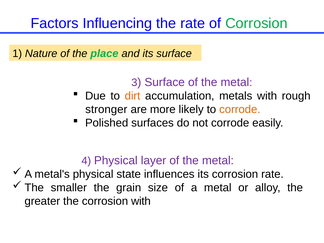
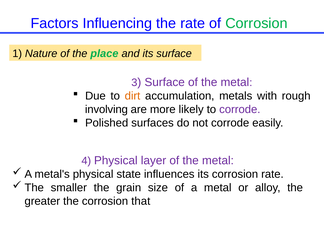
stronger: stronger -> involving
corrode at (240, 109) colour: orange -> purple
corrosion with: with -> that
